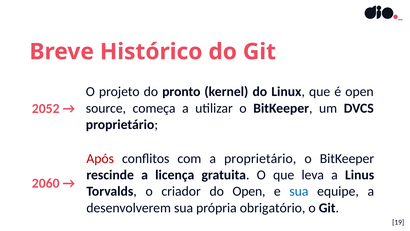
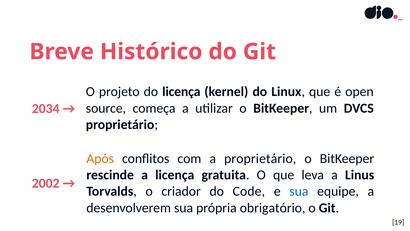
do pronto: pronto -> licença
2052: 2052 -> 2034
Após colour: red -> orange
2060: 2060 -> 2002
do Open: Open -> Code
